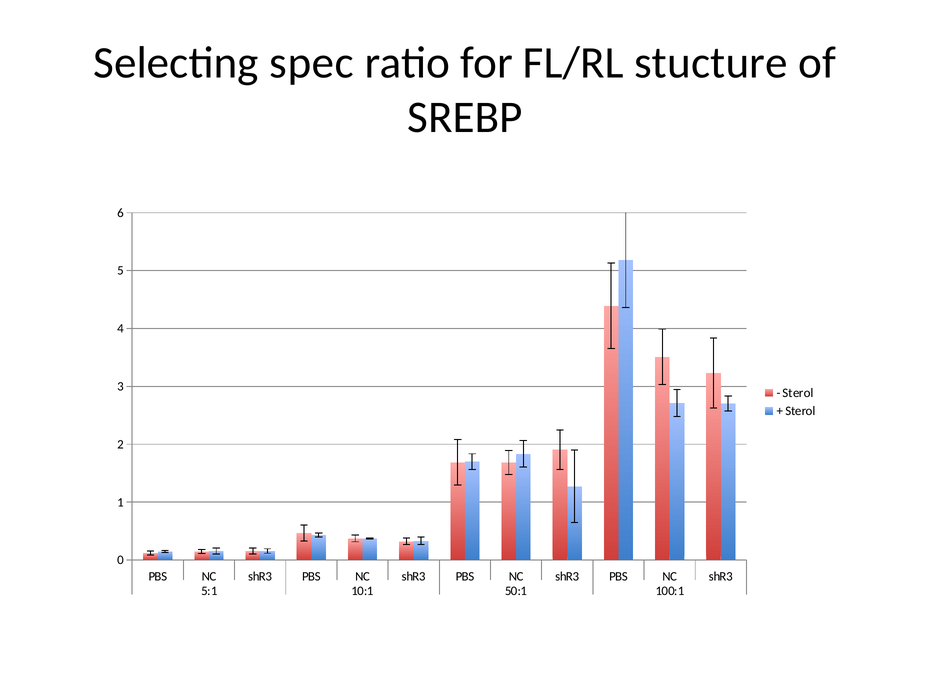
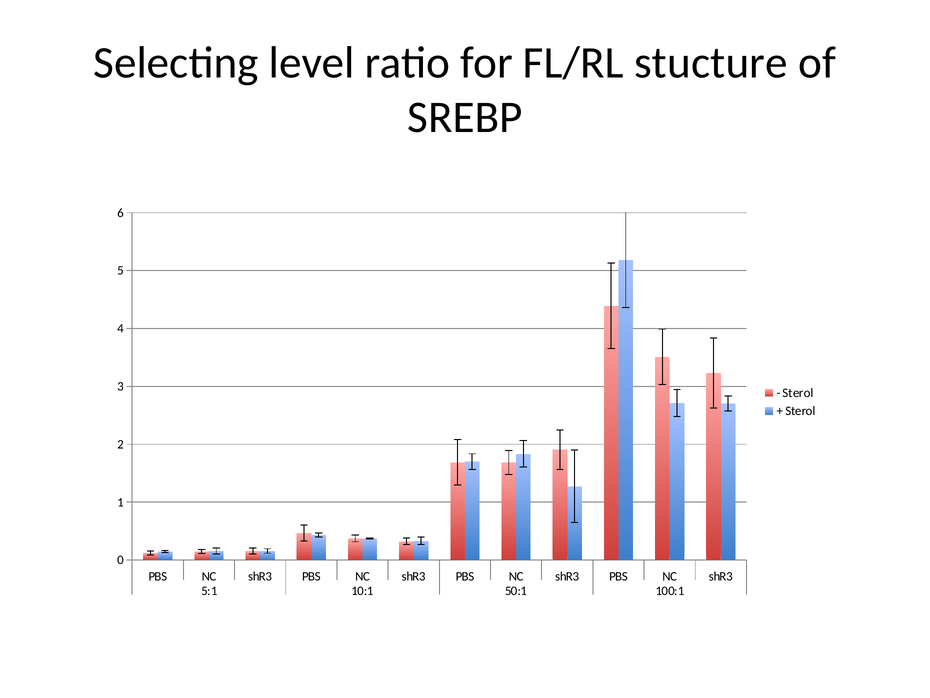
spec: spec -> level
